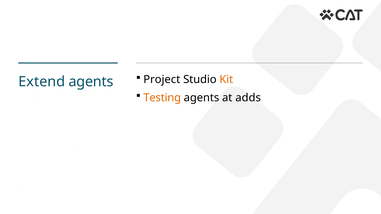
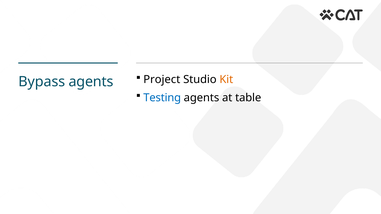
Extend: Extend -> Bypass
Testing colour: orange -> blue
adds: adds -> table
